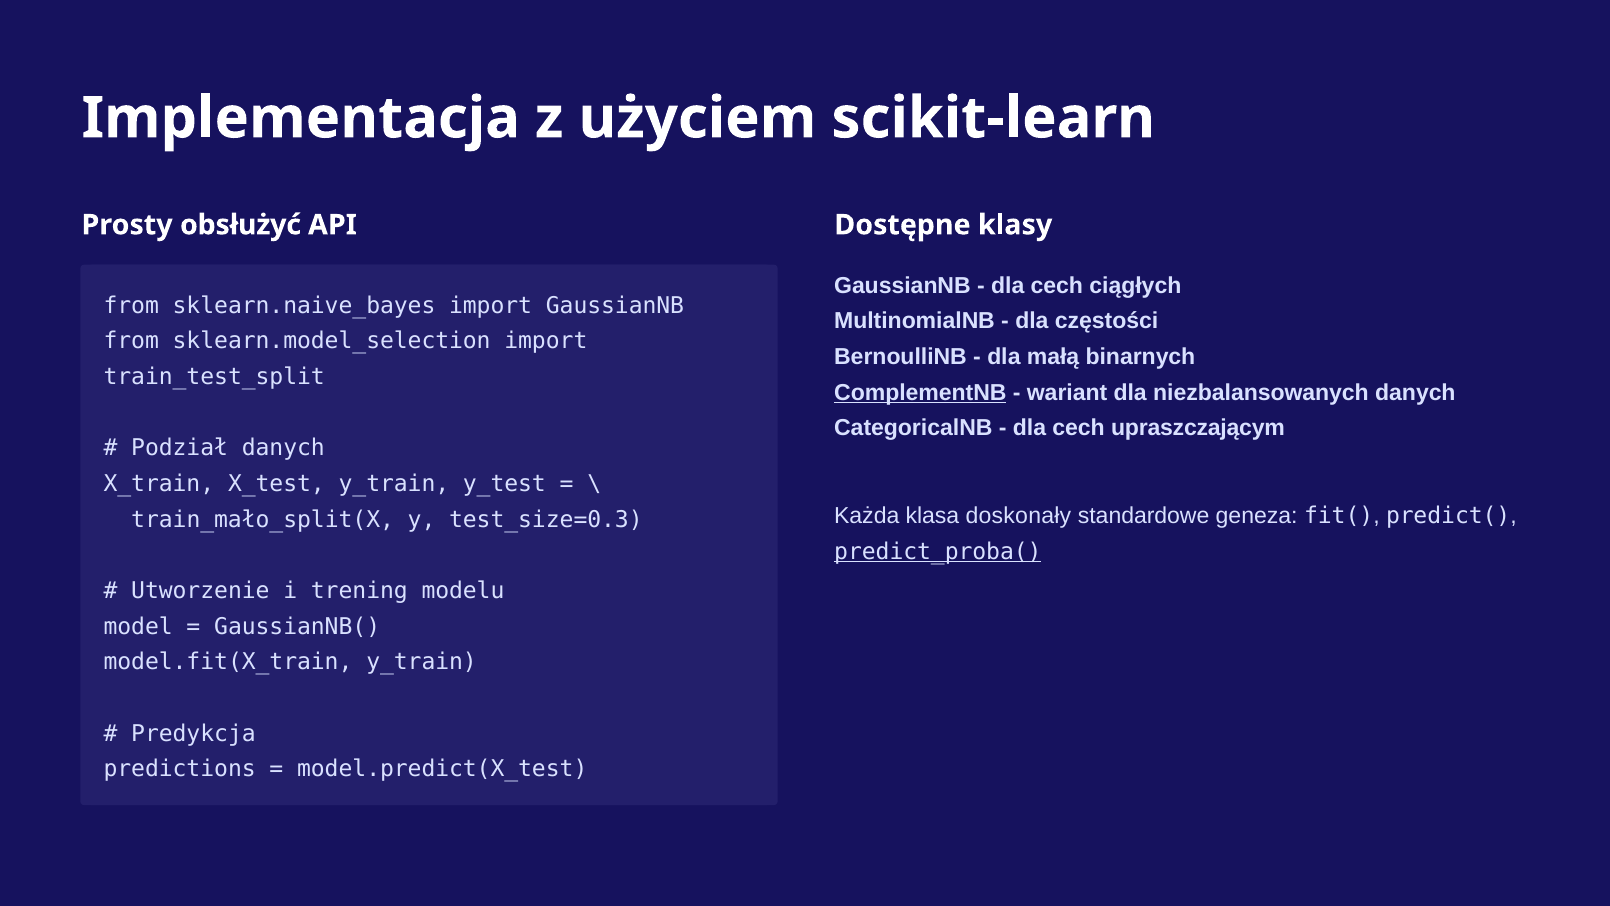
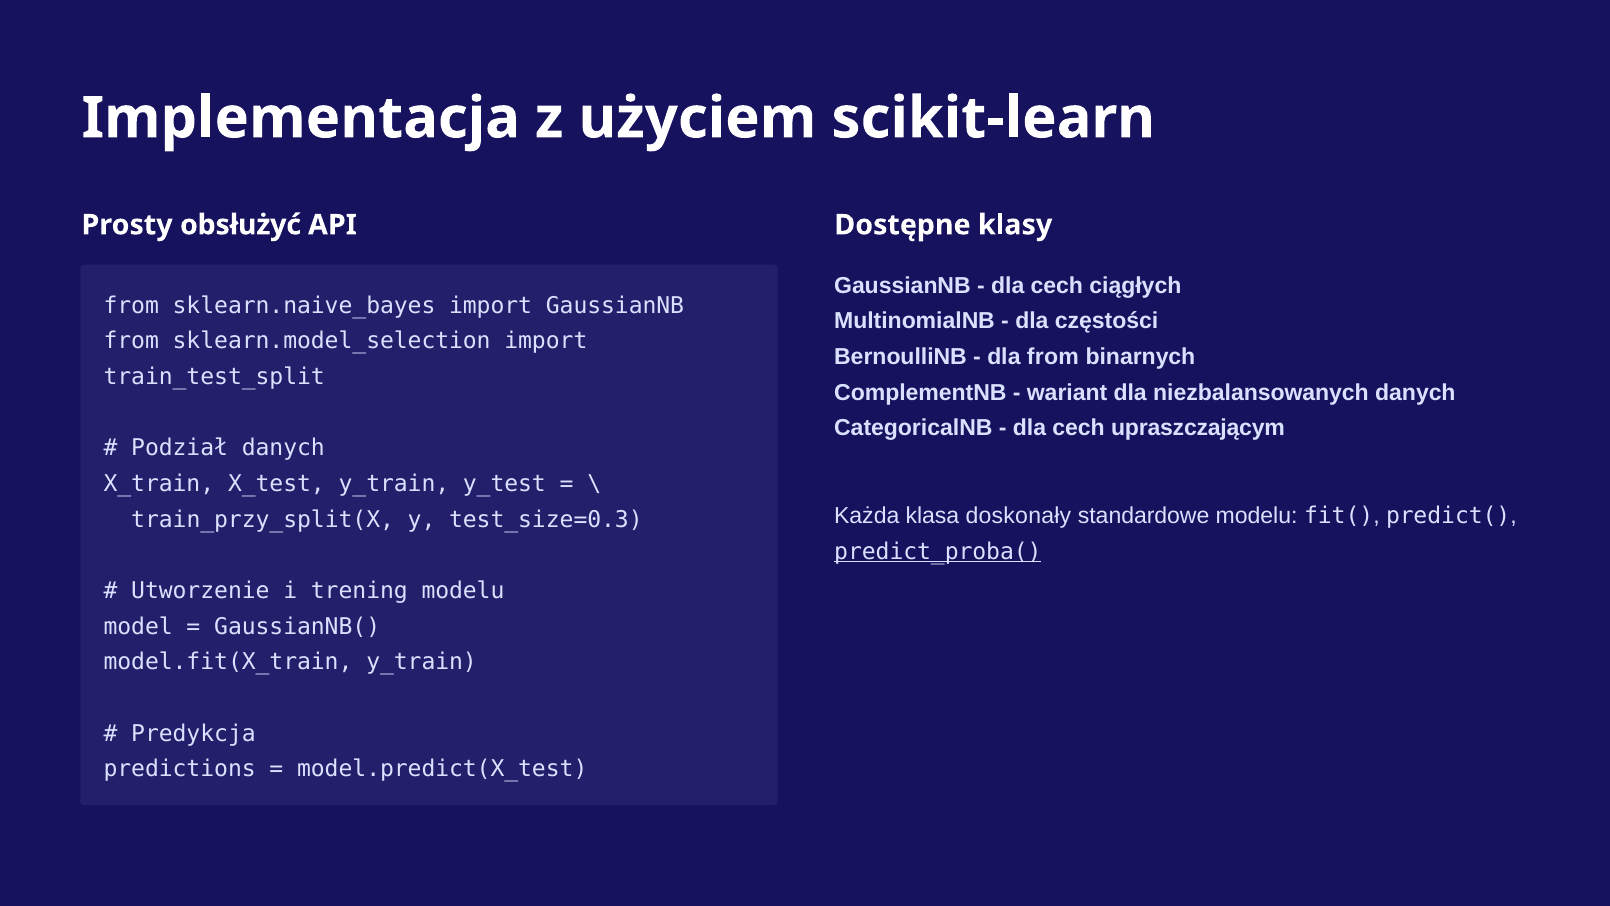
dla małą: małą -> from
ComplementNB underline: present -> none
standardowe geneza: geneza -> modelu
train_mało_split(X: train_mało_split(X -> train_przy_split(X
